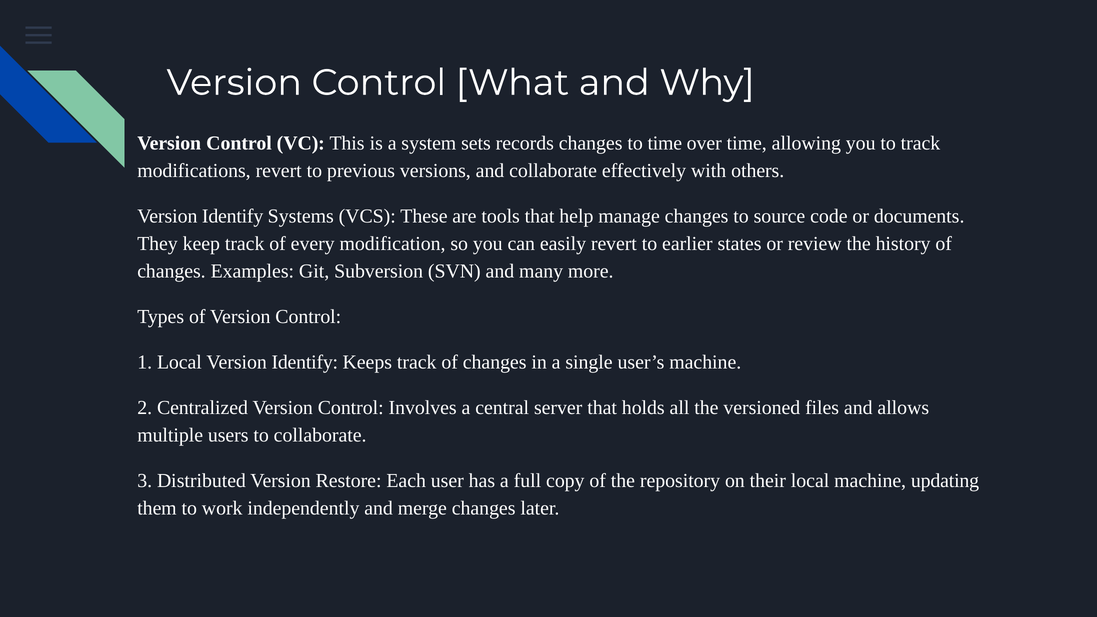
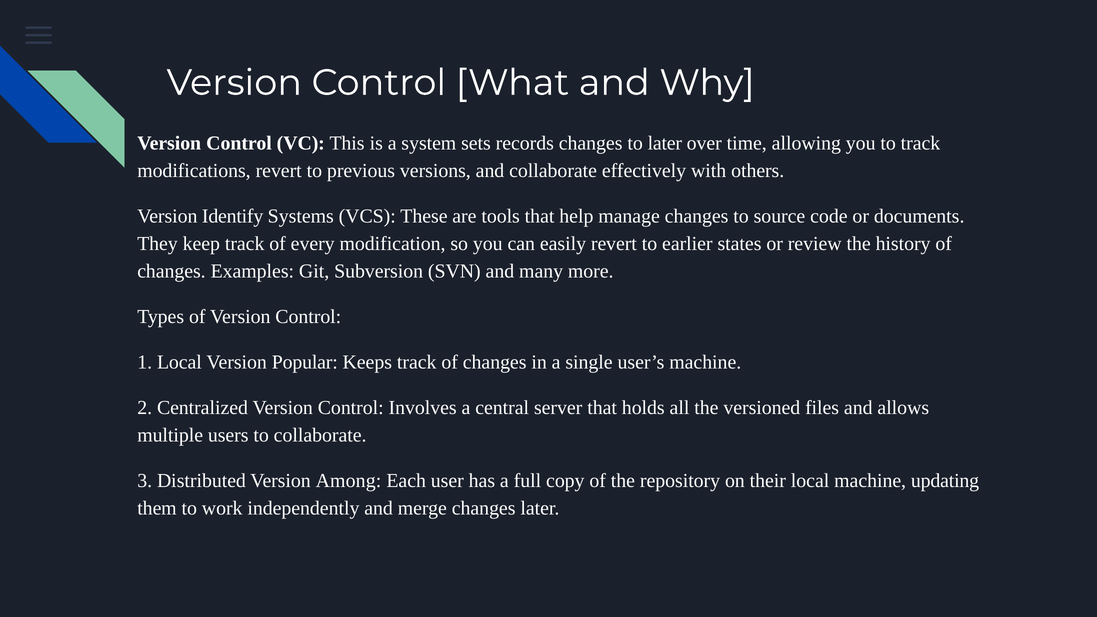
to time: time -> later
Local Version Identify: Identify -> Popular
Restore: Restore -> Among
